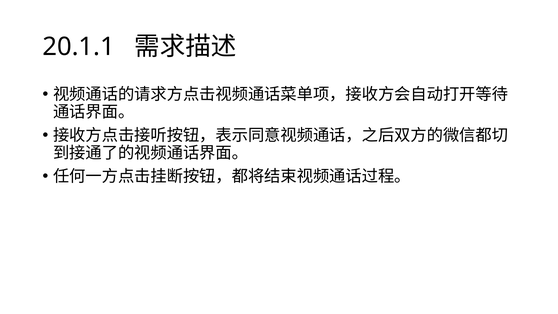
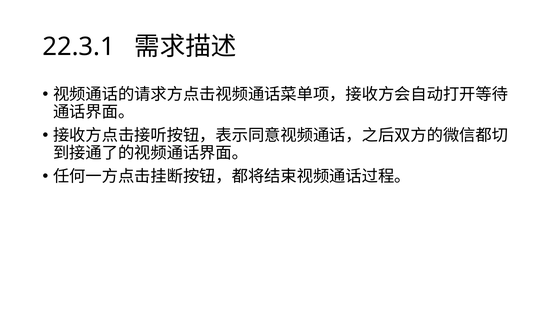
20.1.1: 20.1.1 -> 22.3.1
